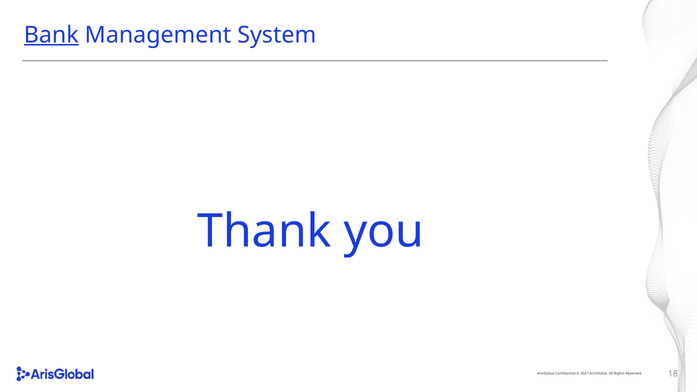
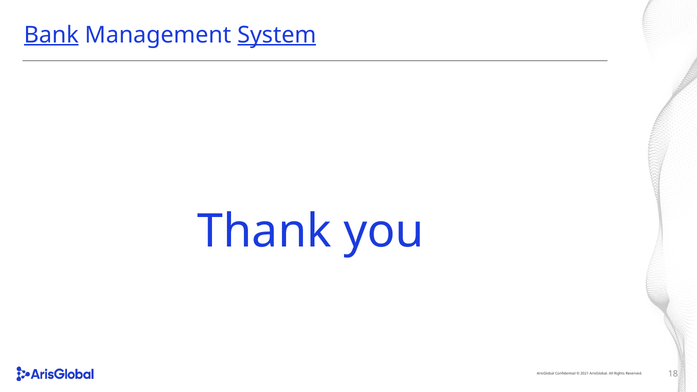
System underline: none -> present
